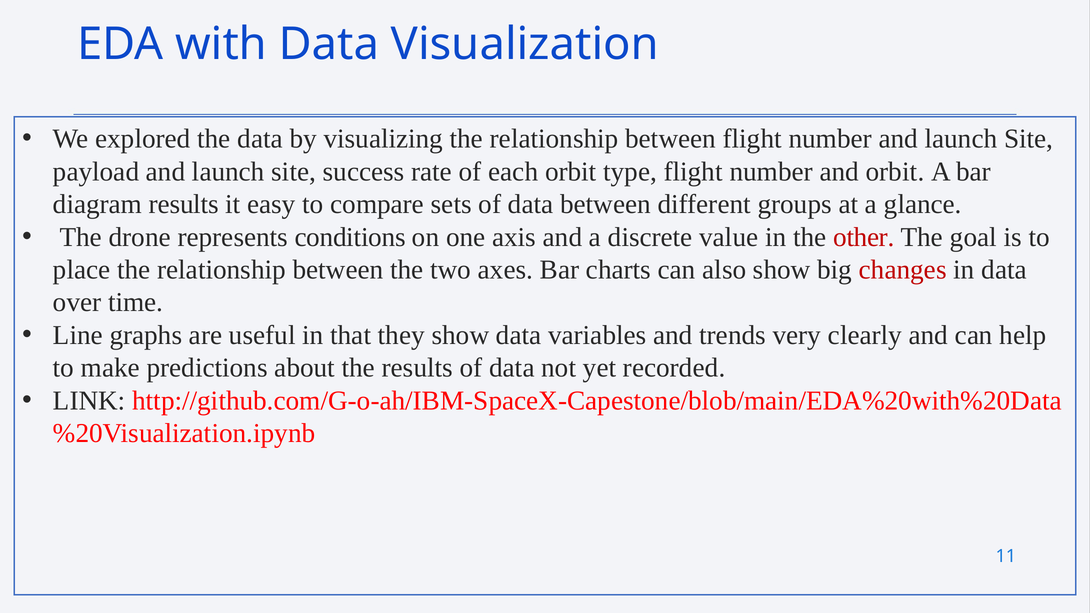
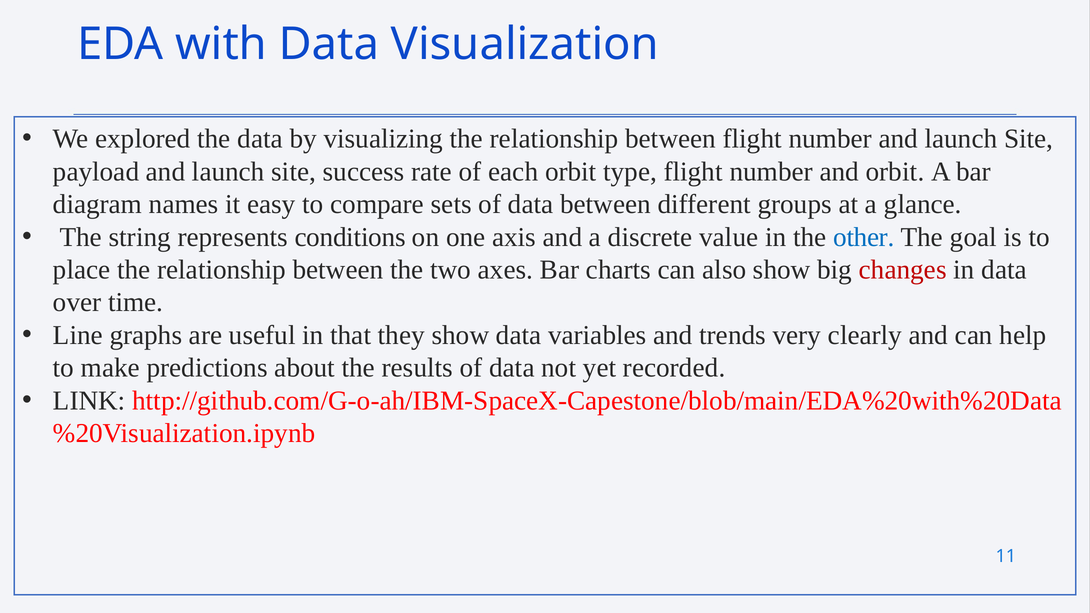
diagram results: results -> names
drone: drone -> string
other colour: red -> blue
